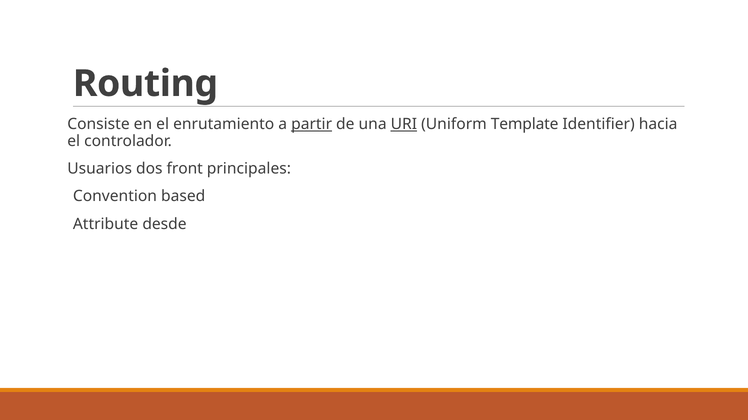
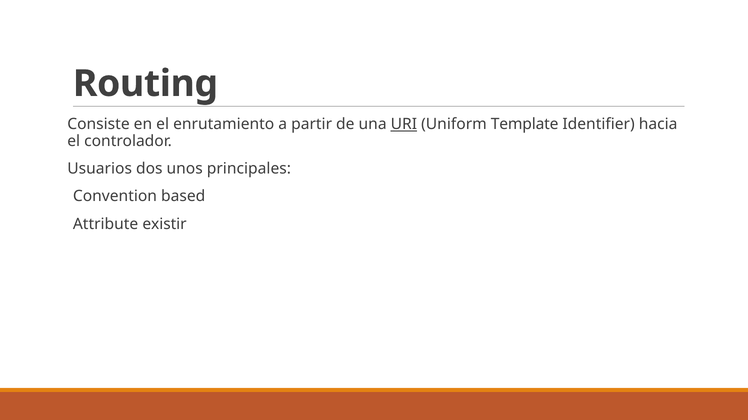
partir underline: present -> none
front: front -> unos
desde: desde -> existir
